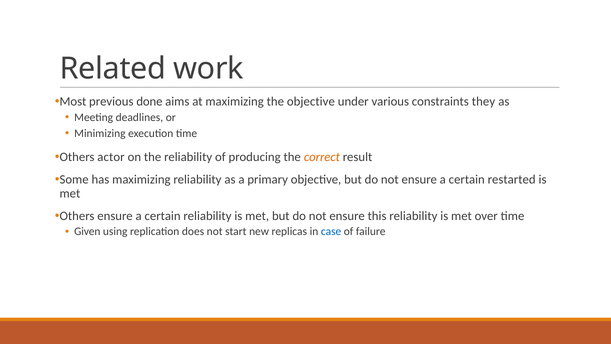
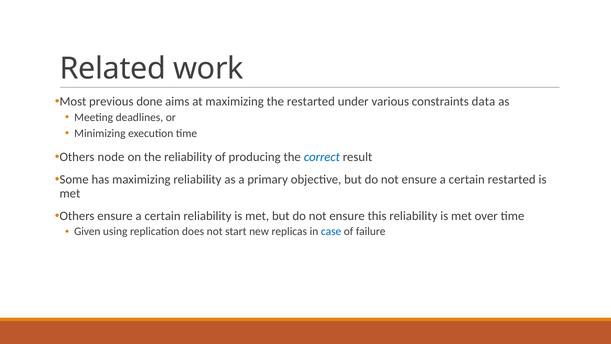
the objective: objective -> restarted
they: they -> data
actor: actor -> node
correct colour: orange -> blue
